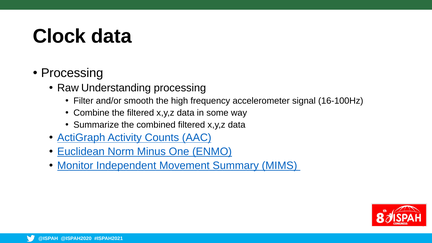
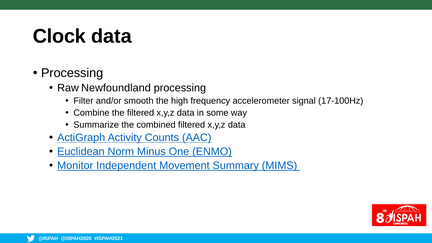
Understanding: Understanding -> Newfoundland
16-100Hz: 16-100Hz -> 17-100Hz
